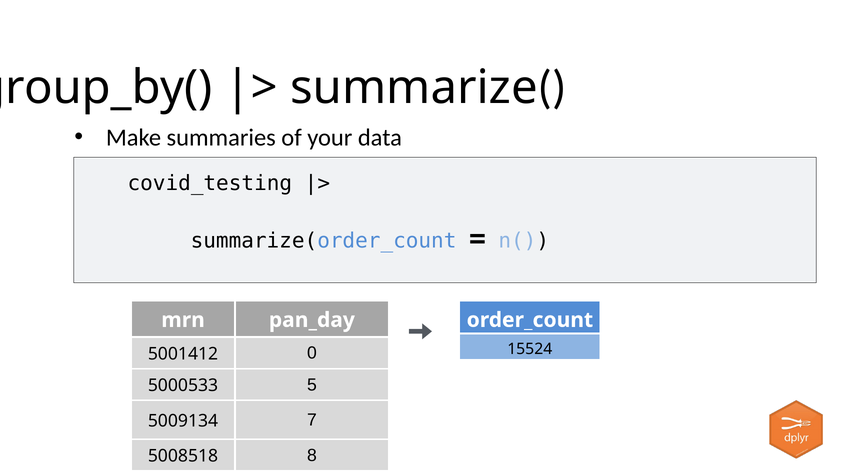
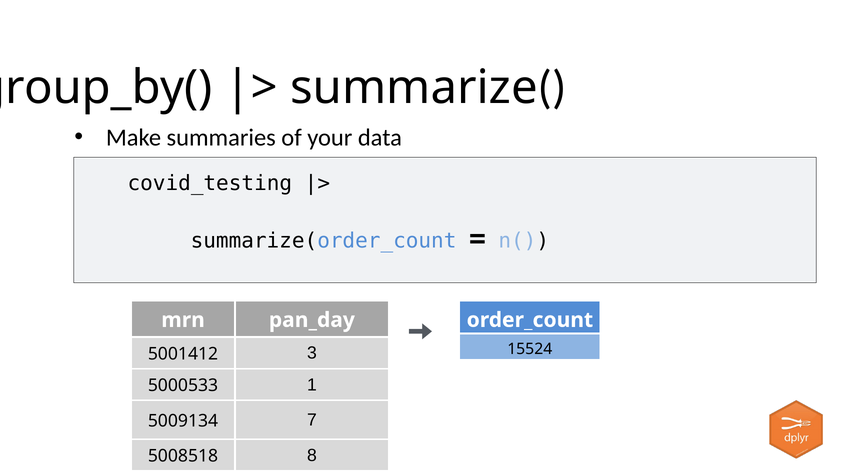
0: 0 -> 3
5: 5 -> 1
